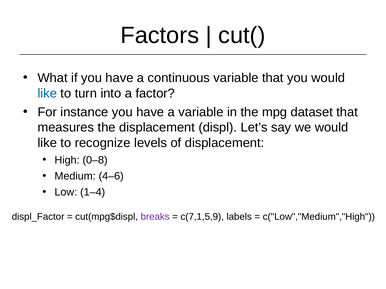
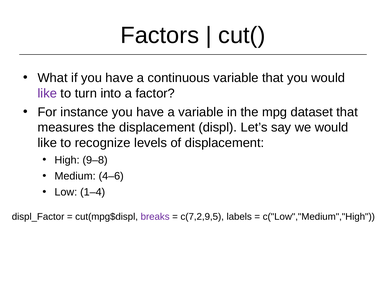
like at (47, 94) colour: blue -> purple
0–8: 0–8 -> 9–8
c(7,1,5,9: c(7,1,5,9 -> c(7,2,9,5
